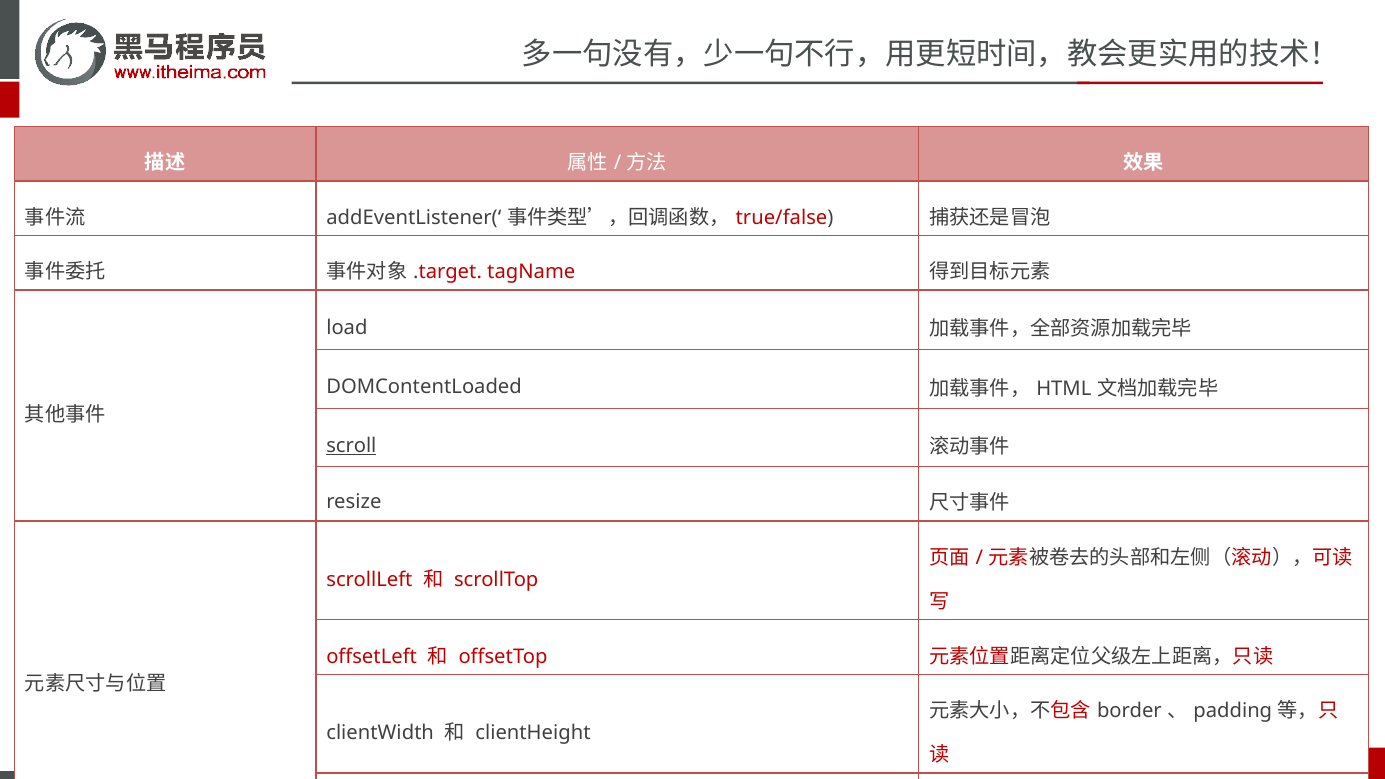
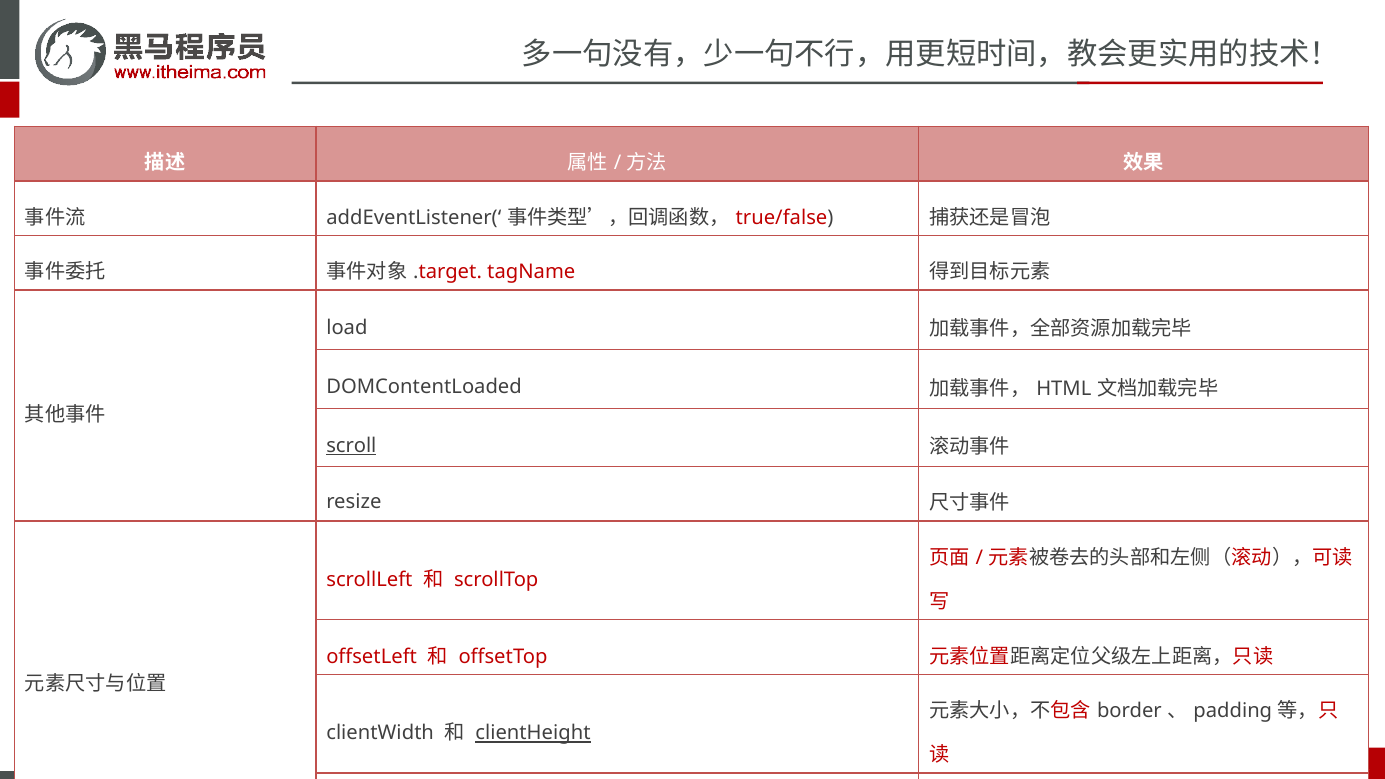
clientHeight underline: none -> present
